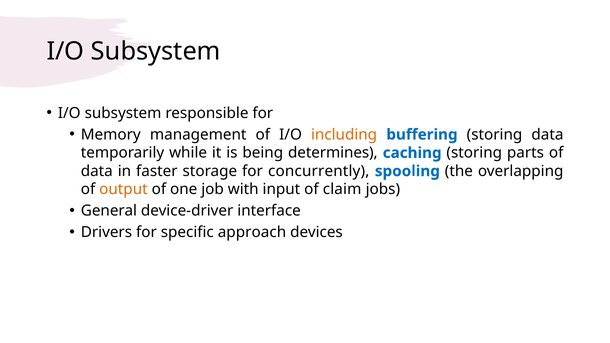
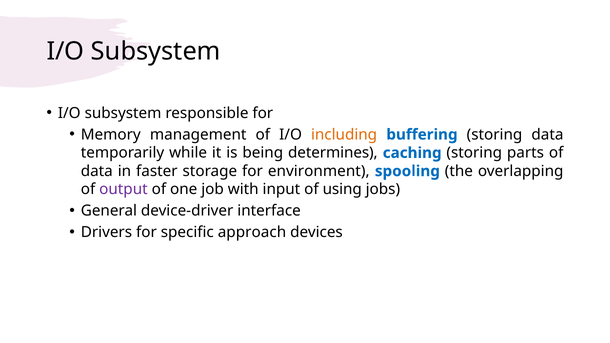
concurrently: concurrently -> environment
output colour: orange -> purple
claim: claim -> using
